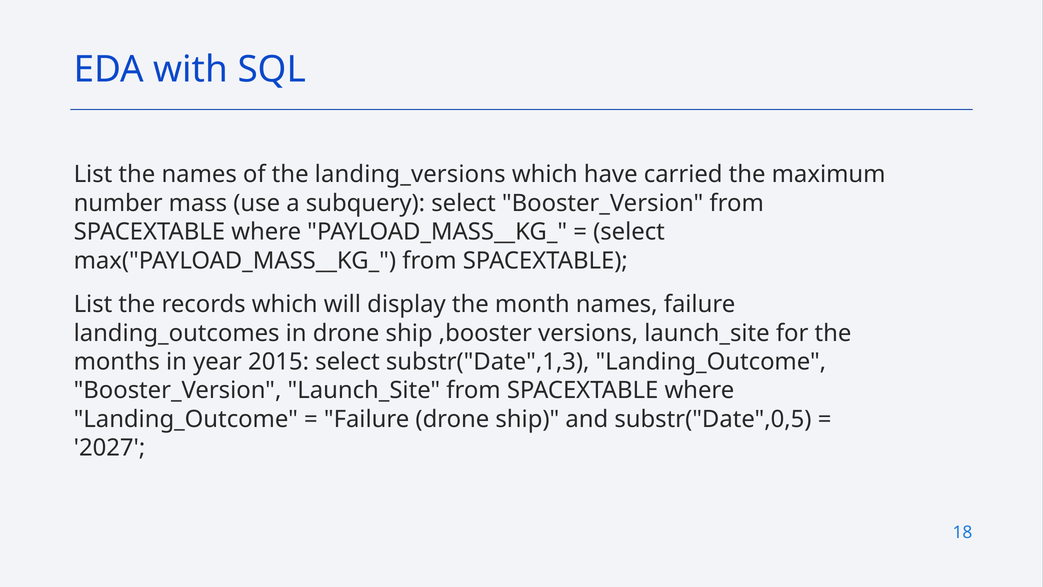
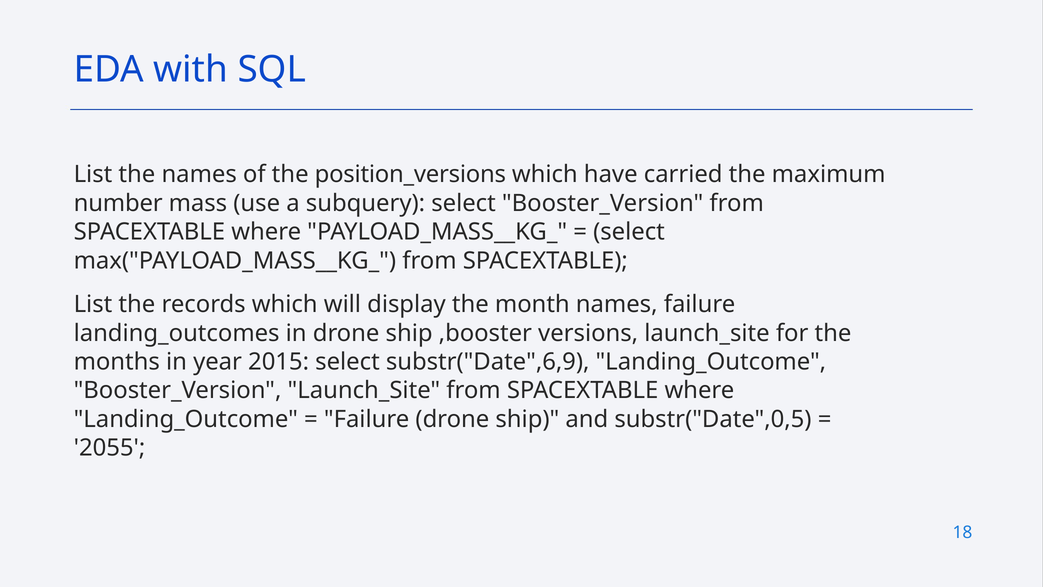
landing_versions: landing_versions -> position_versions
substr("Date",1,3: substr("Date",1,3 -> substr("Date",6,9
2027: 2027 -> 2055
